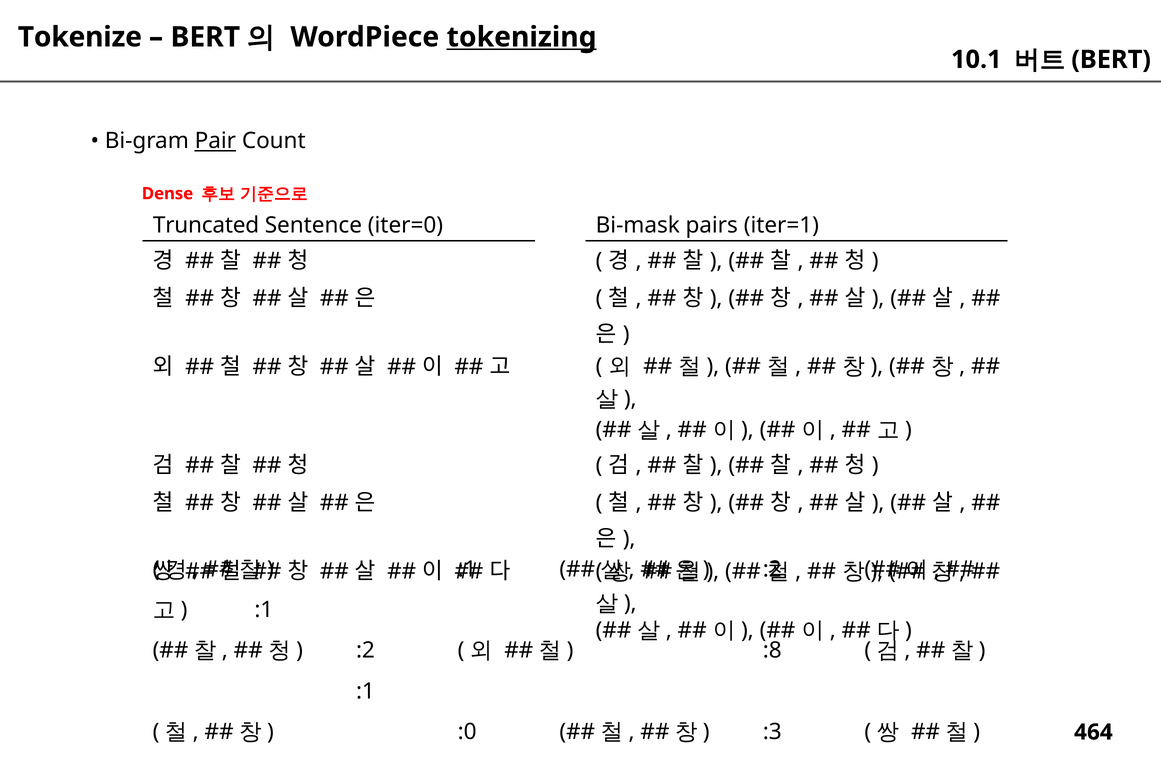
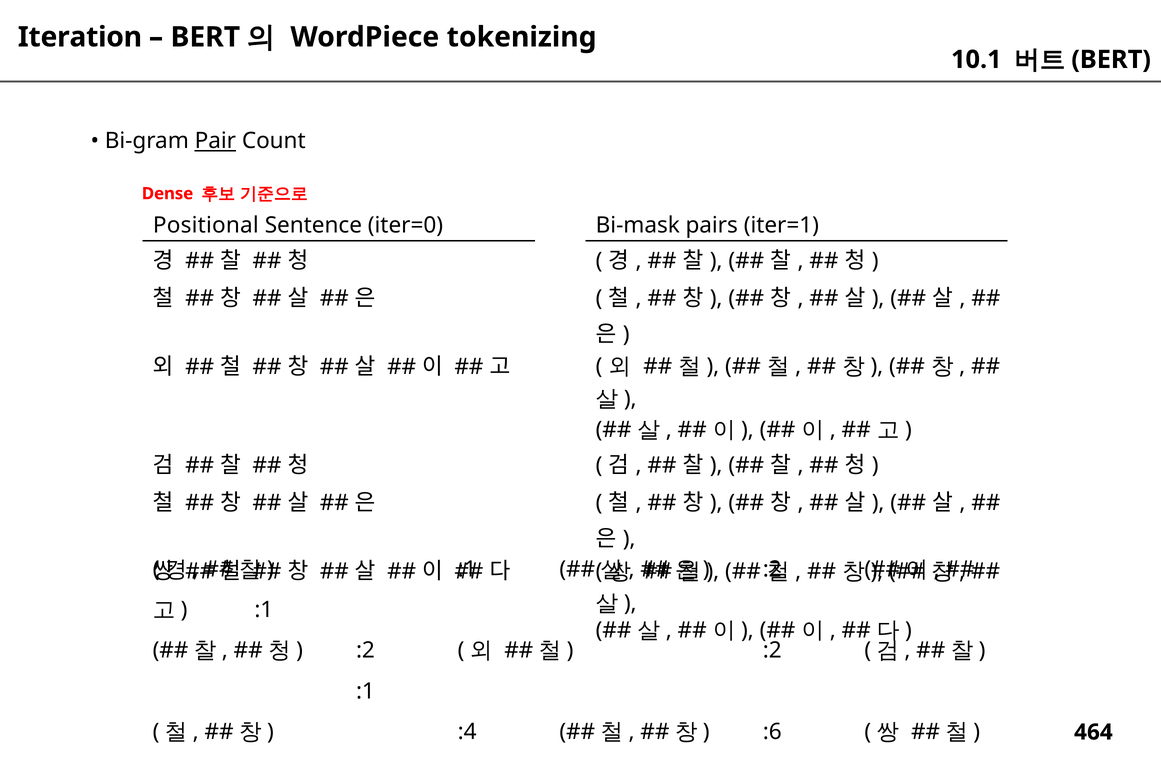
Tokenize: Tokenize -> Iteration
tokenizing underline: present -> none
Truncated: Truncated -> Positional
:8 at (772, 650): :8 -> :2
:0 at (467, 731): :0 -> :4
:3: :3 -> :6
